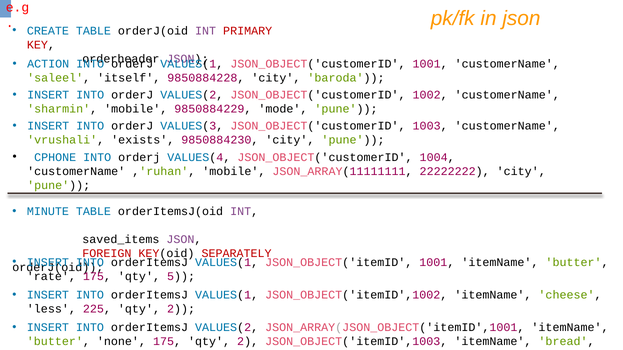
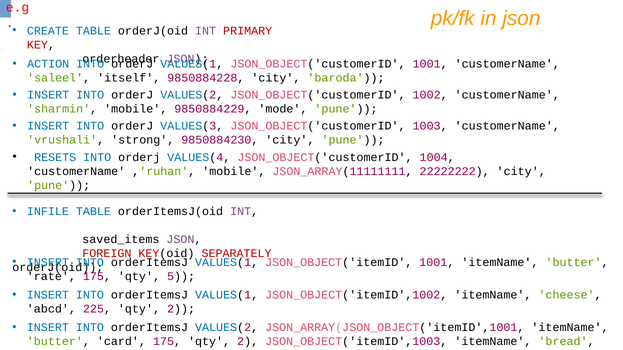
exists: exists -> strong
CPHONE: CPHONE -> RESETS
MINUTE: MINUTE -> INFILE
less: less -> abcd
none: none -> card
